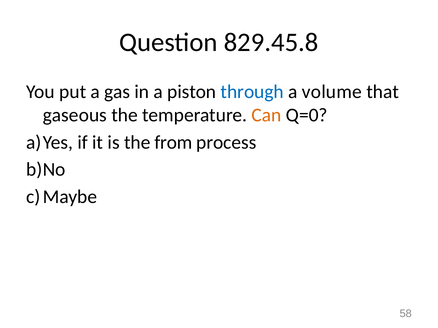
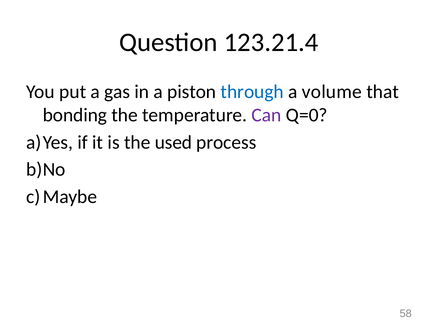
829.45.8: 829.45.8 -> 123.21.4
gaseous: gaseous -> bonding
Can colour: orange -> purple
from: from -> used
